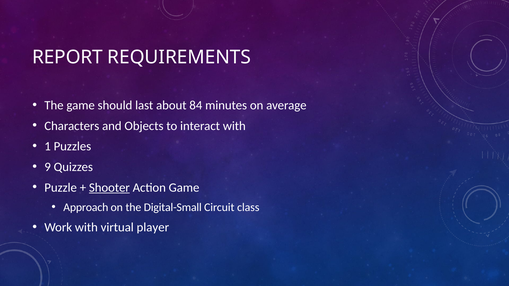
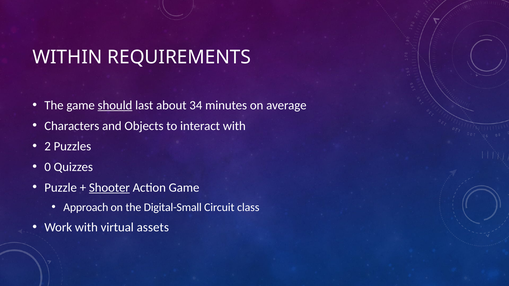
REPORT: REPORT -> WITHIN
should underline: none -> present
84: 84 -> 34
1: 1 -> 2
9: 9 -> 0
player: player -> assets
